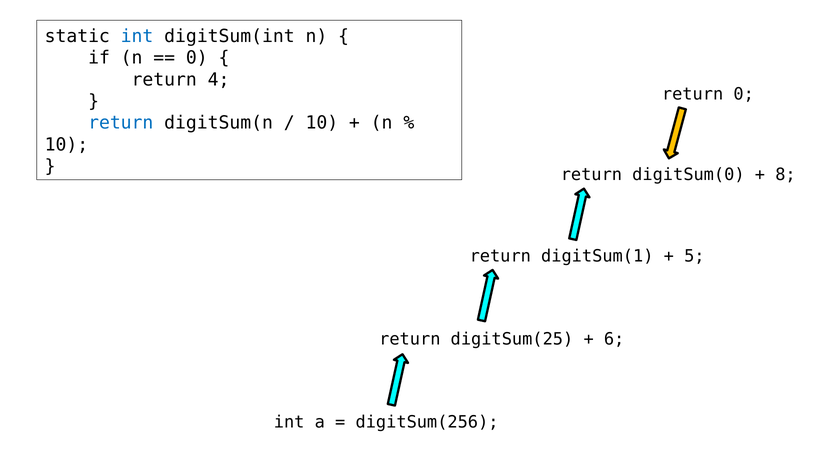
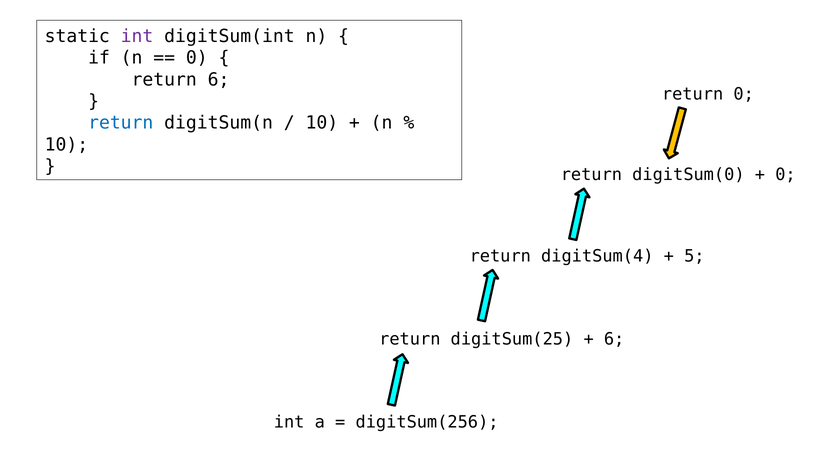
int at (137, 36) colour: blue -> purple
return 4: 4 -> 6
8 at (785, 175): 8 -> 0
digitSum(1: digitSum(1 -> digitSum(4
